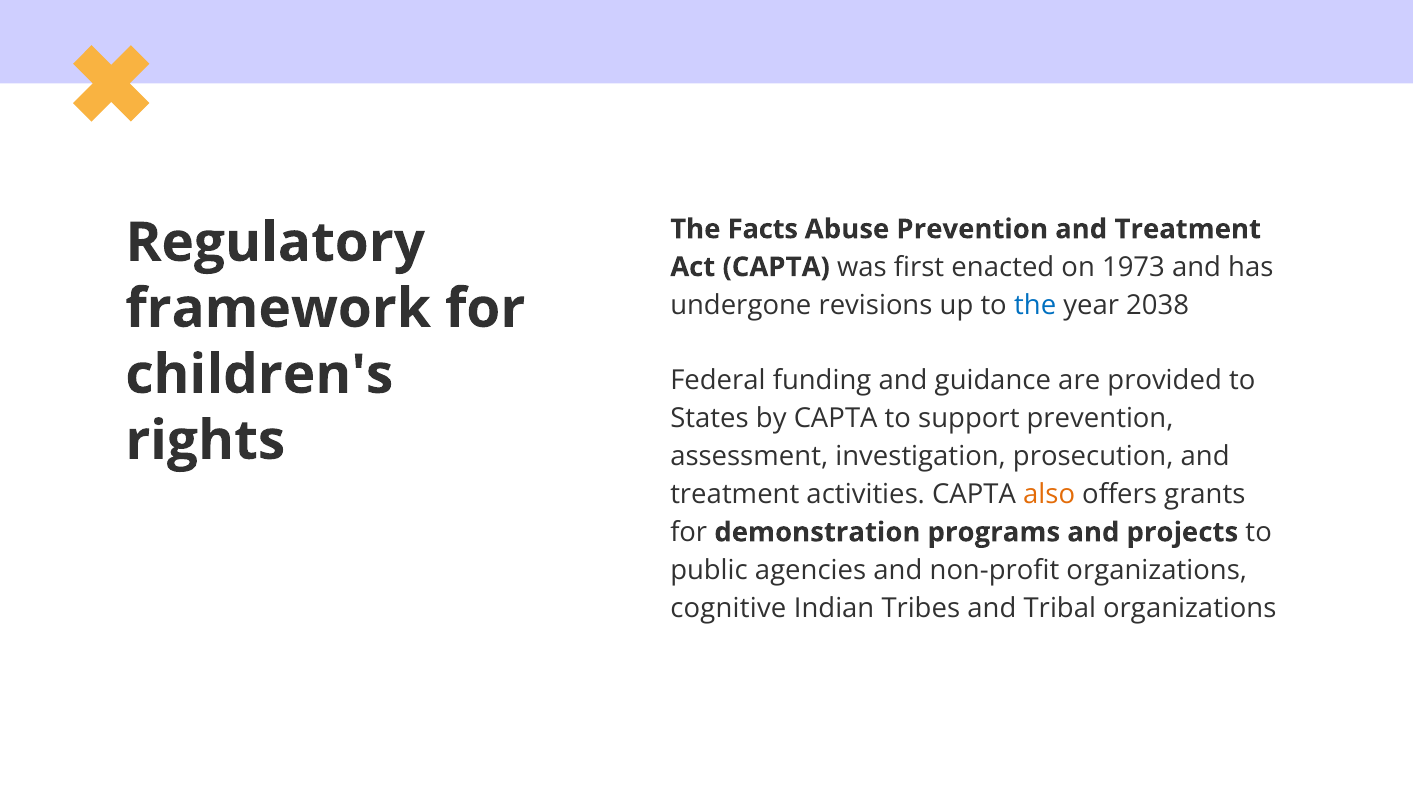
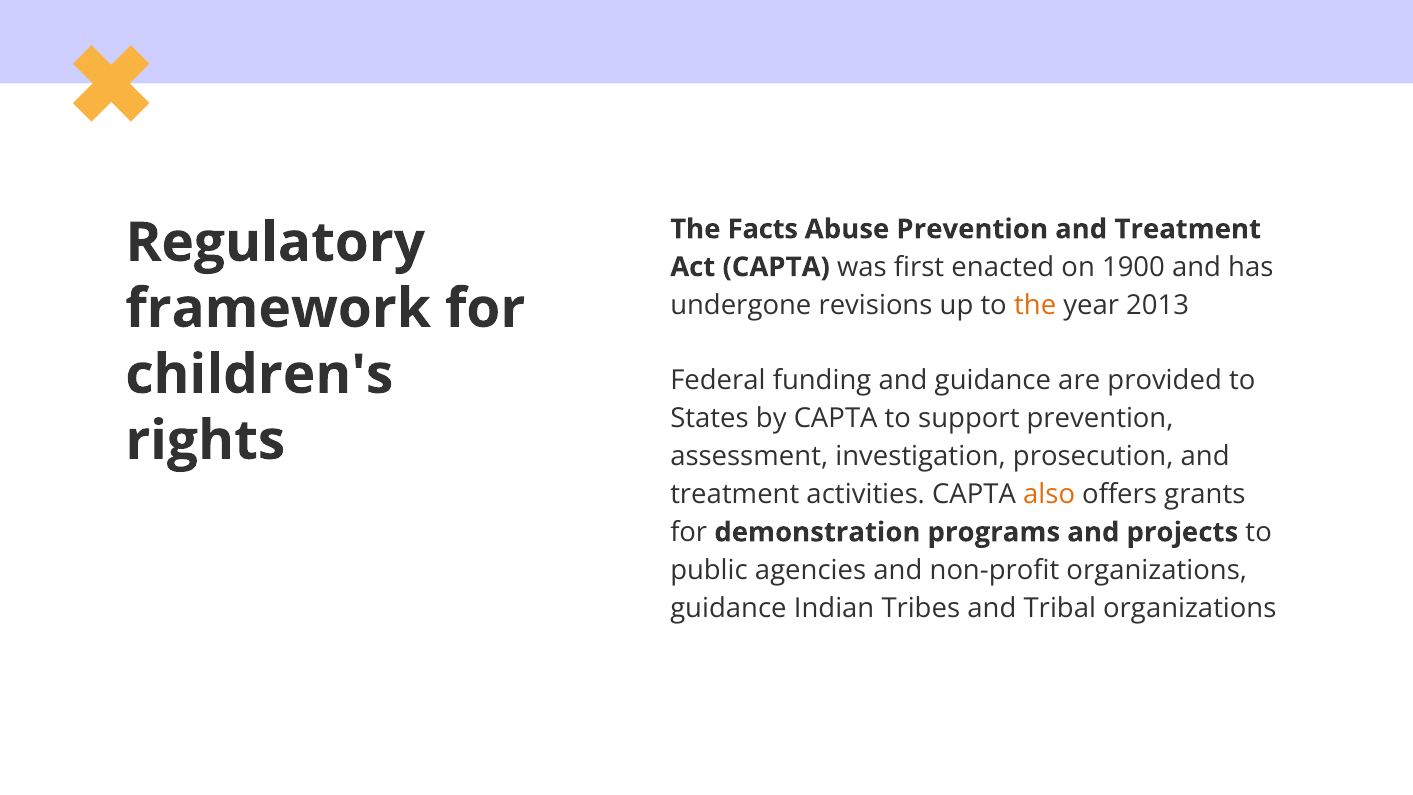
1973: 1973 -> 1900
the at (1035, 305) colour: blue -> orange
2038: 2038 -> 2013
cognitive at (728, 608): cognitive -> guidance
